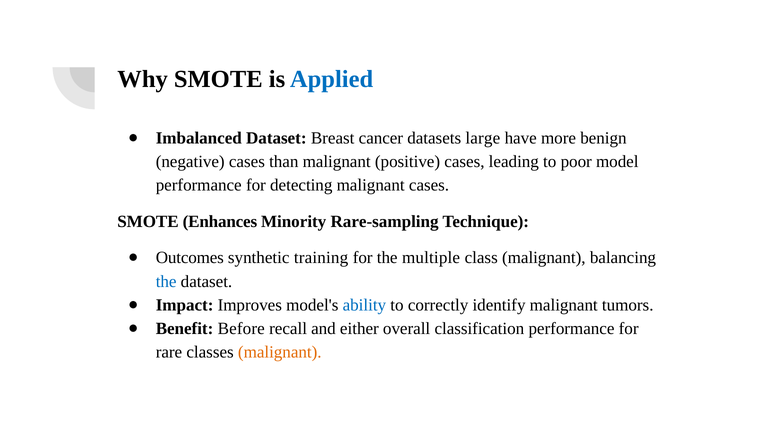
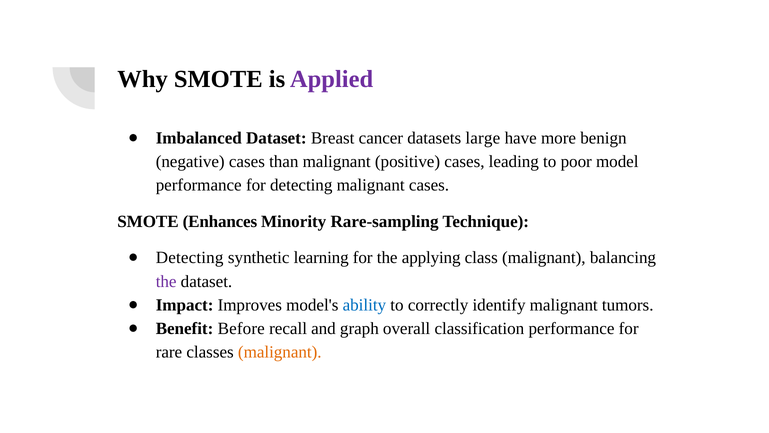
Applied colour: blue -> purple
Outcomes at (190, 258): Outcomes -> Detecting
training: training -> learning
multiple: multiple -> applying
the at (166, 281) colour: blue -> purple
either: either -> graph
